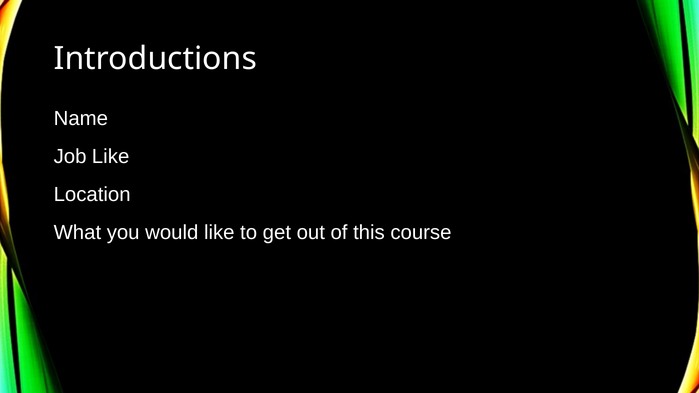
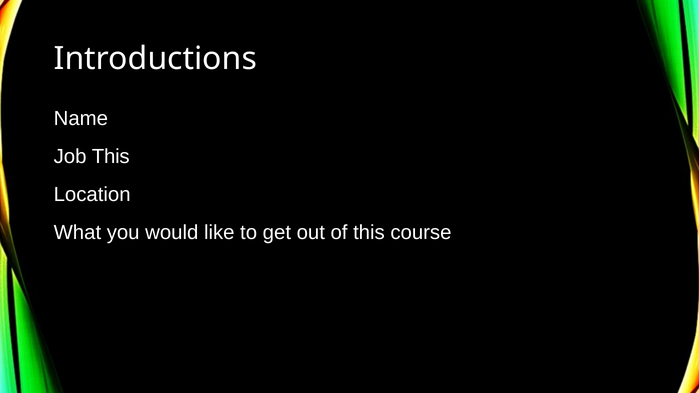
Job Like: Like -> This
